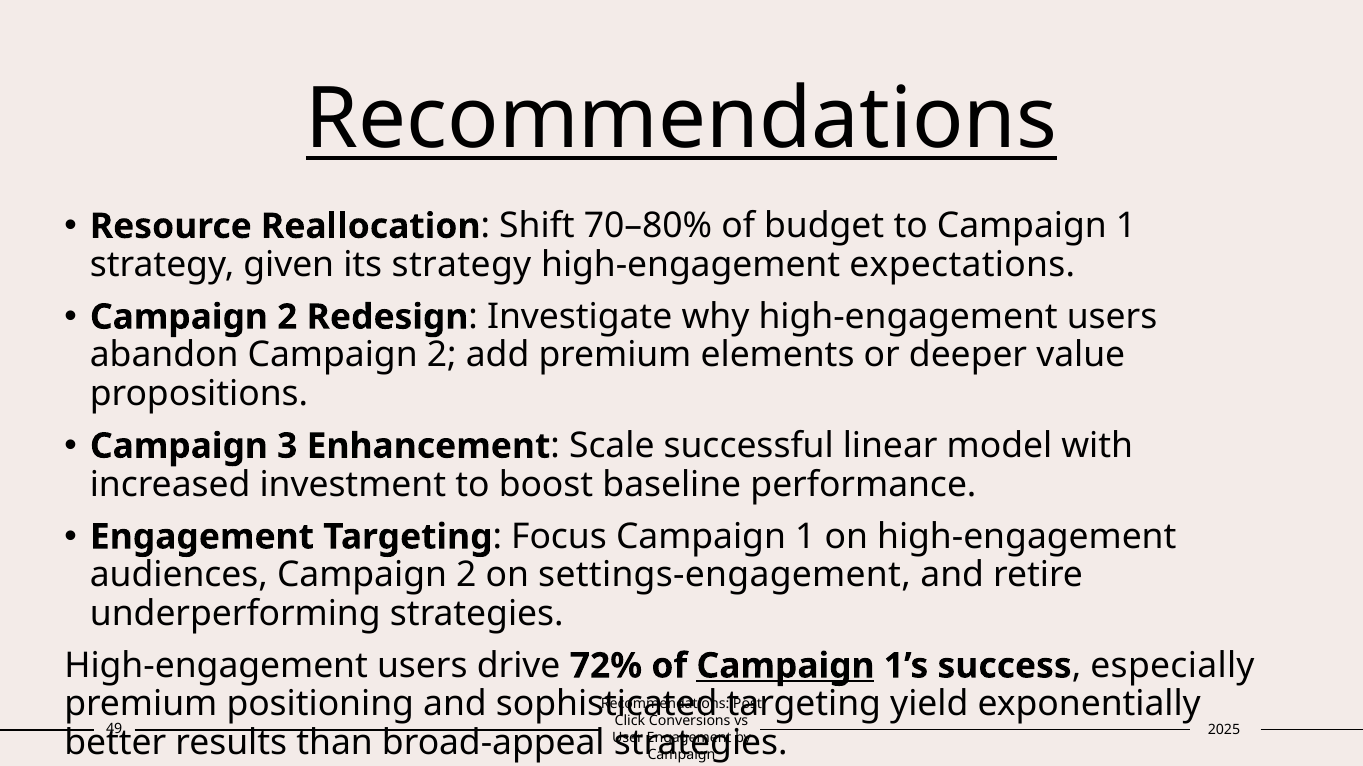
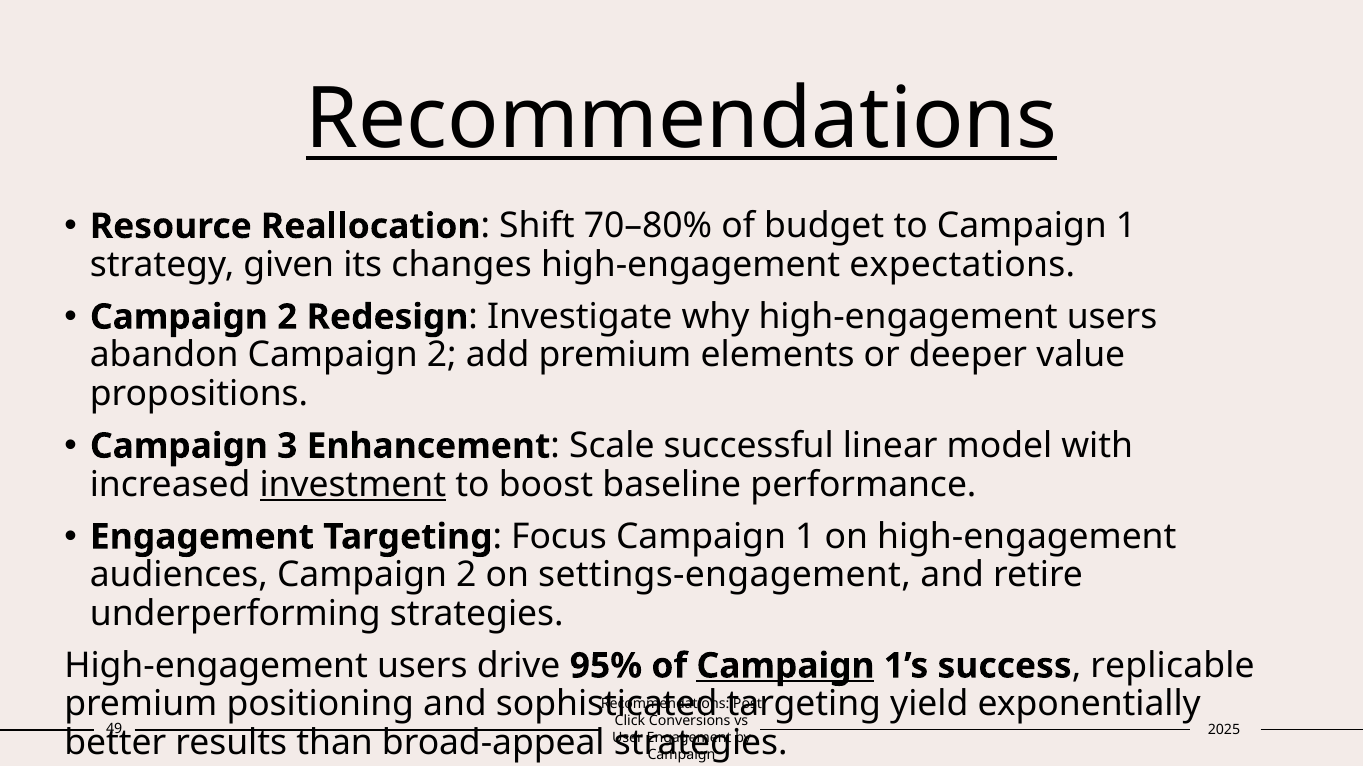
its strategy: strategy -> changes
investment underline: none -> present
72%: 72% -> 95%
especially: especially -> replicable
